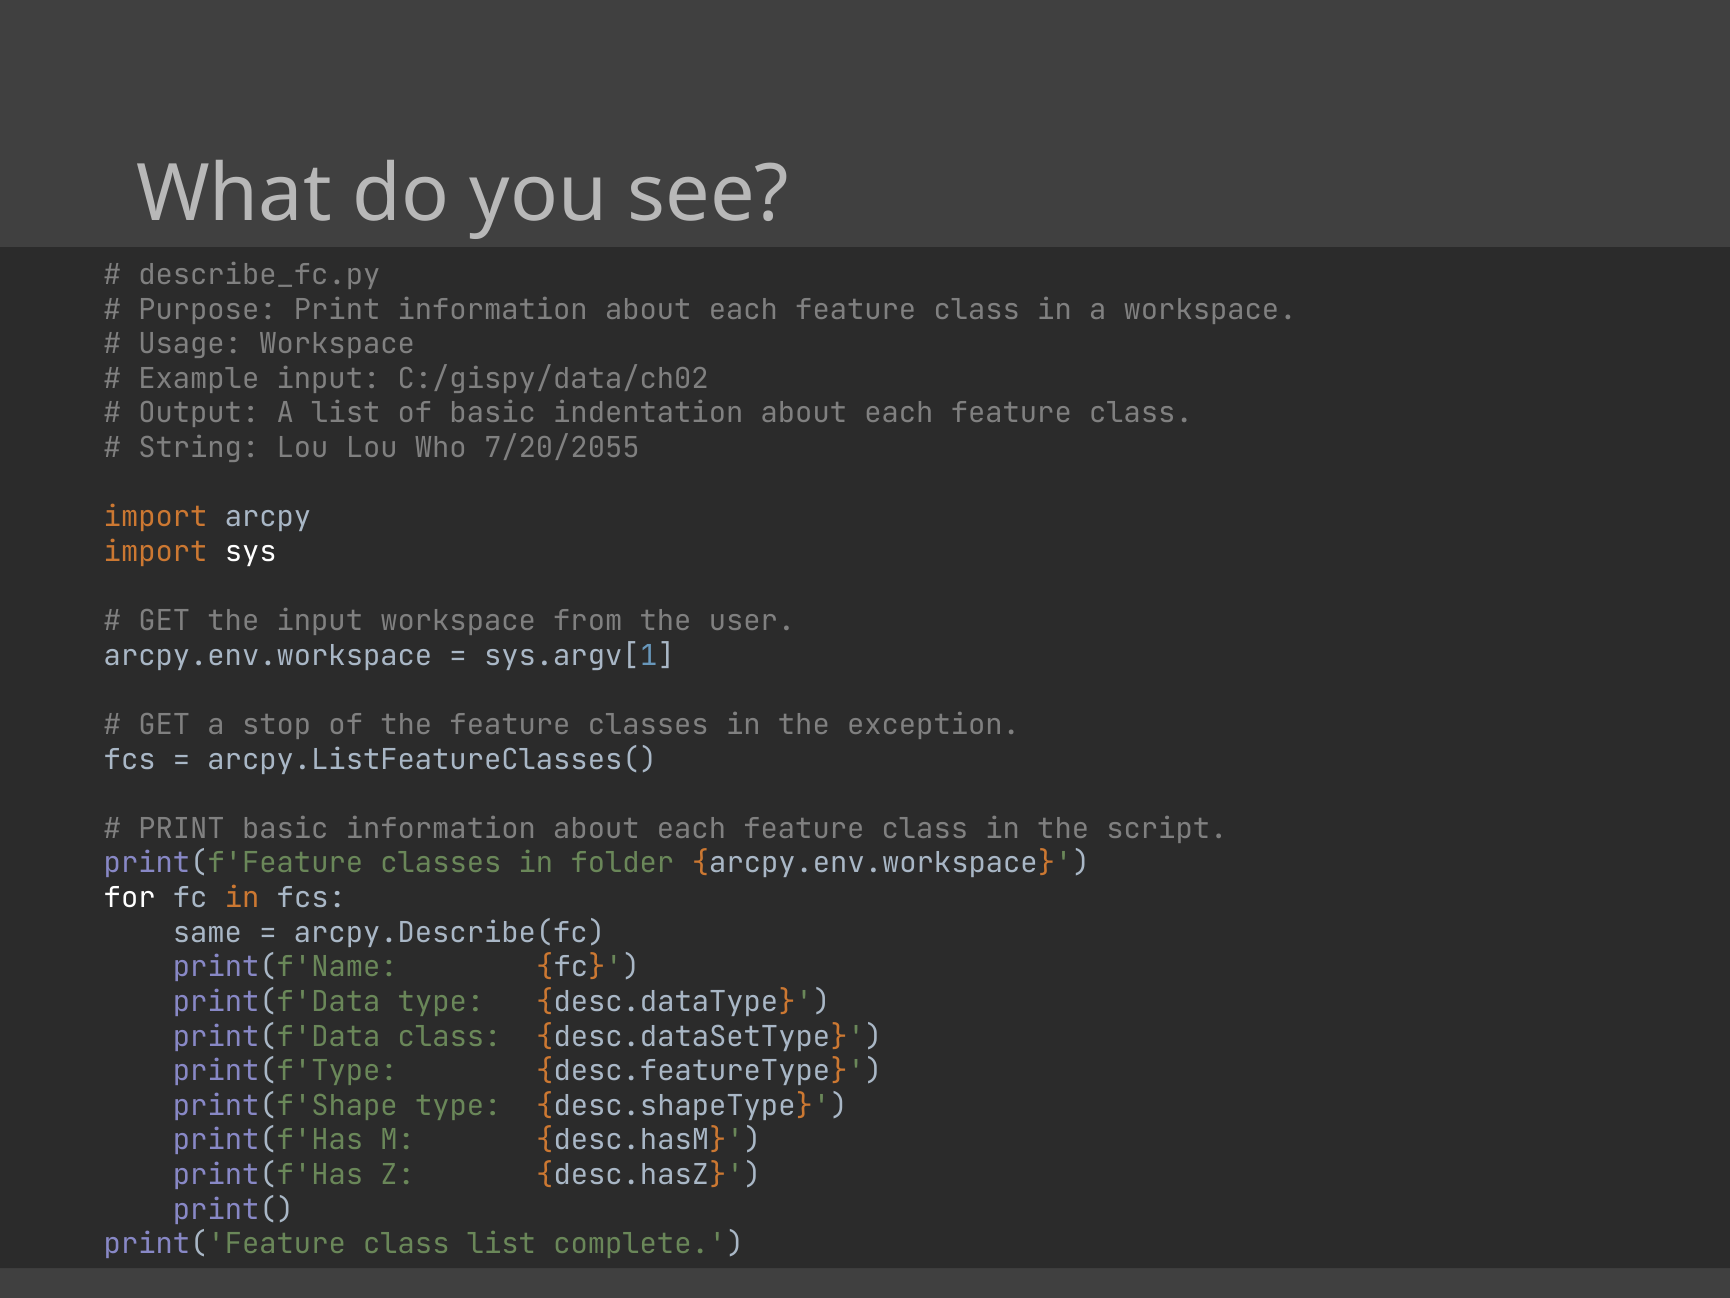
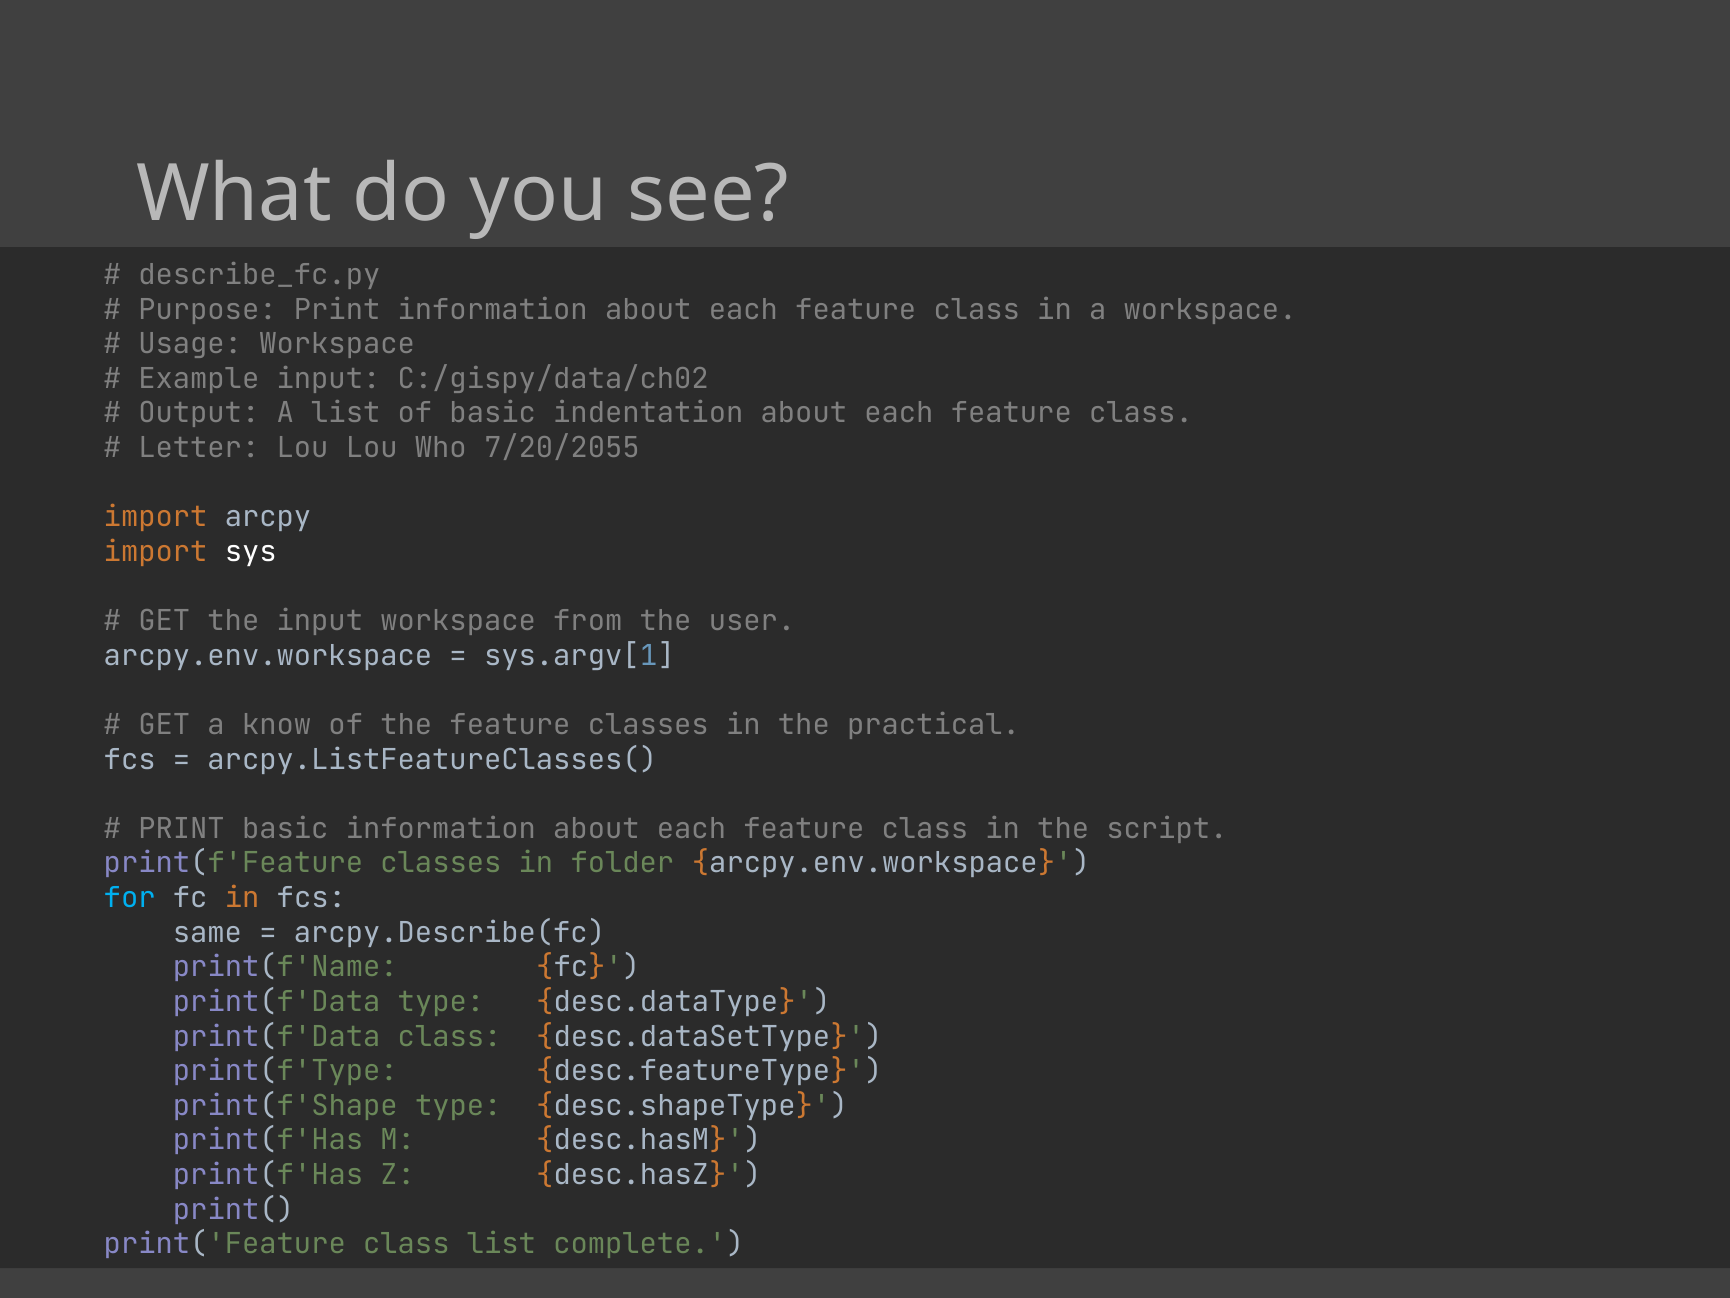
String: String -> Letter
stop: stop -> know
exception: exception -> practical
for colour: white -> light blue
